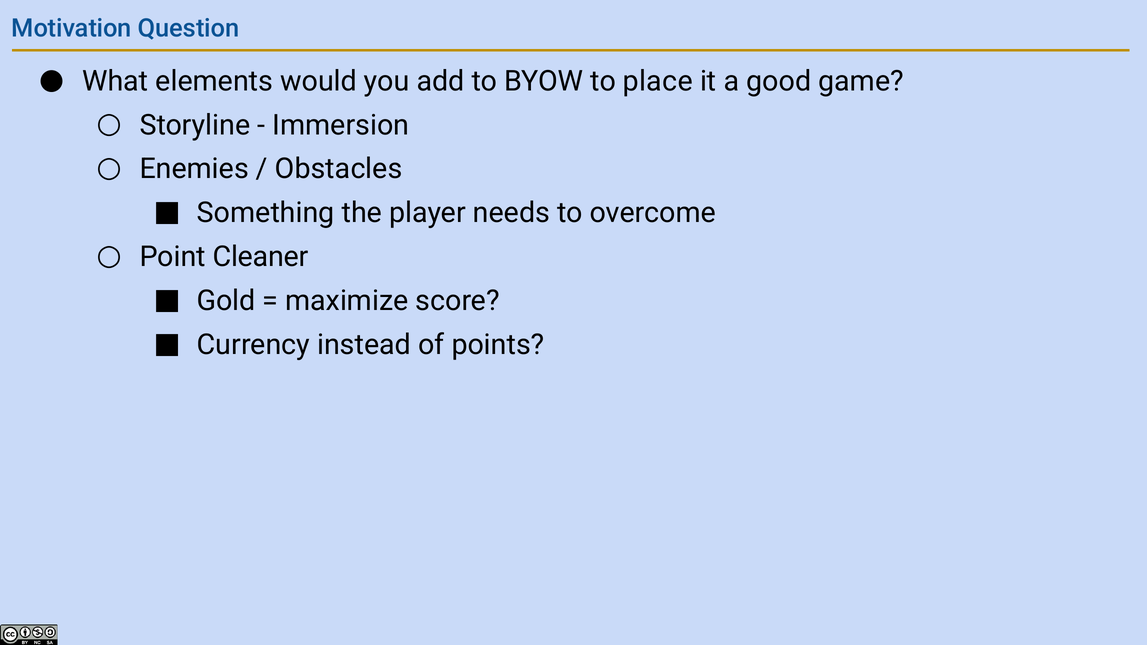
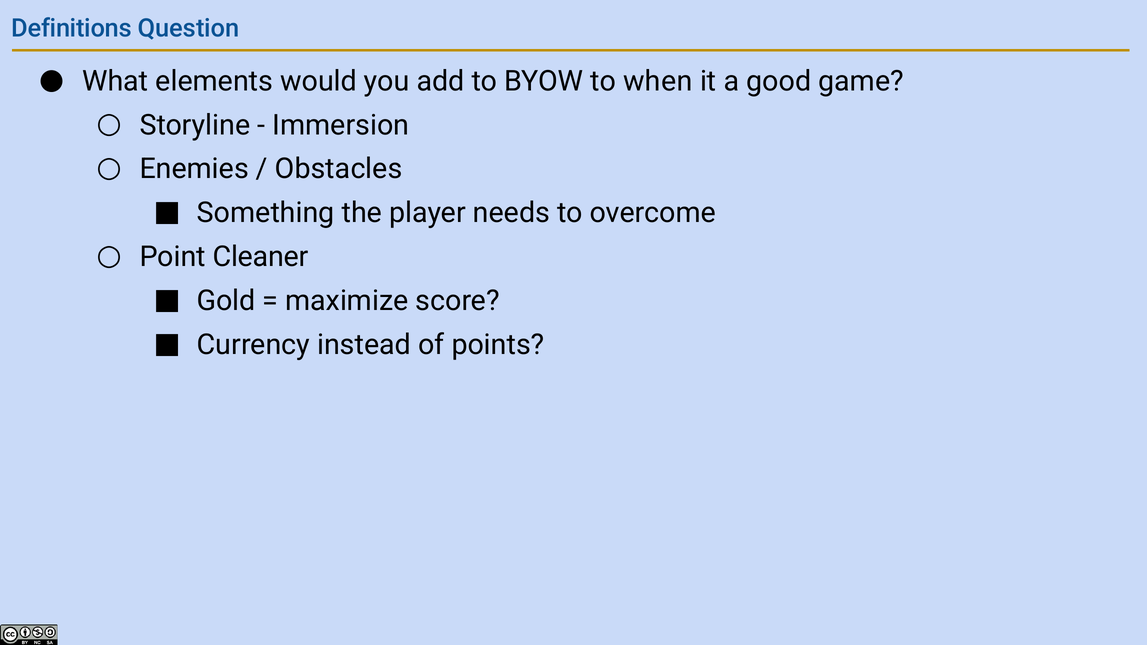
Motivation: Motivation -> Definitions
place: place -> when
